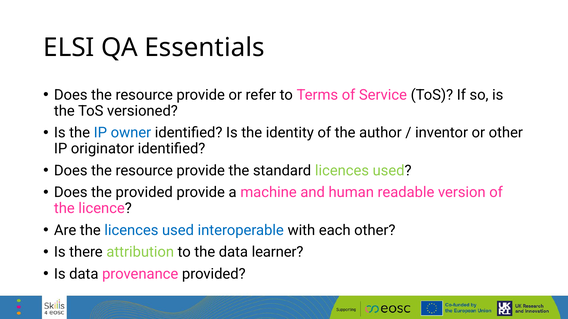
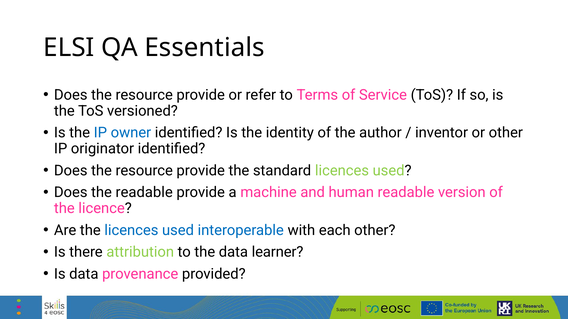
the provided: provided -> readable
